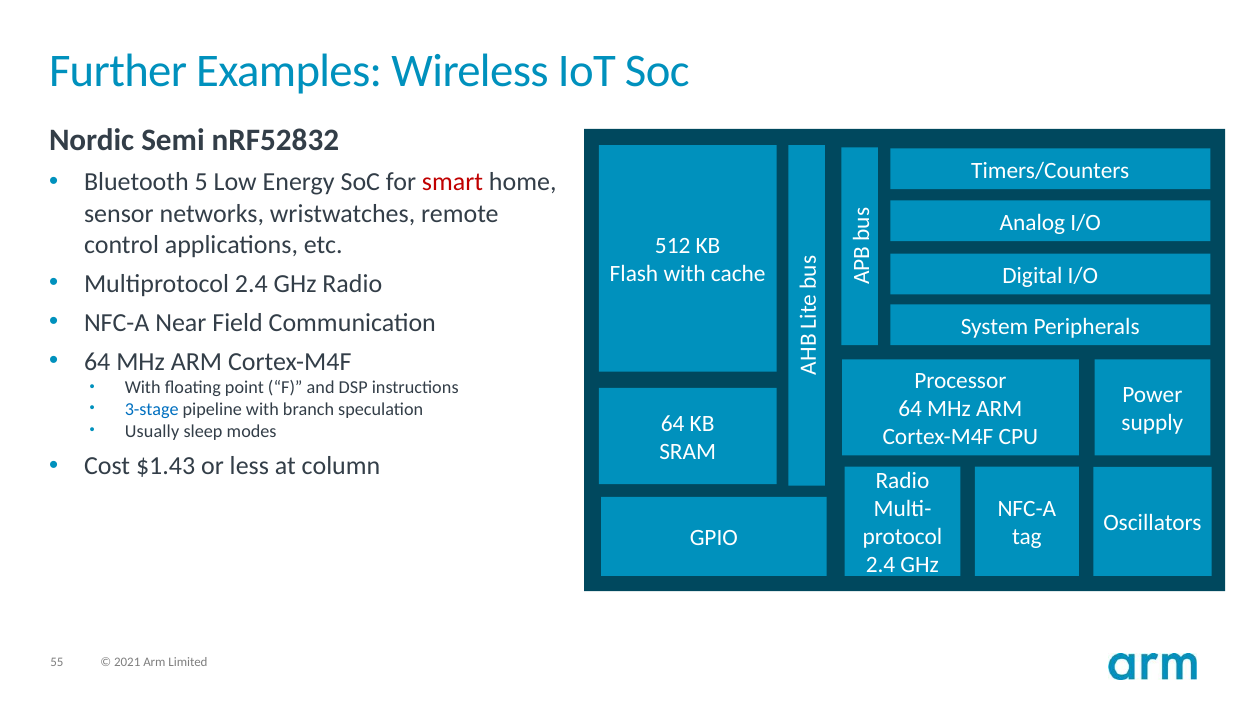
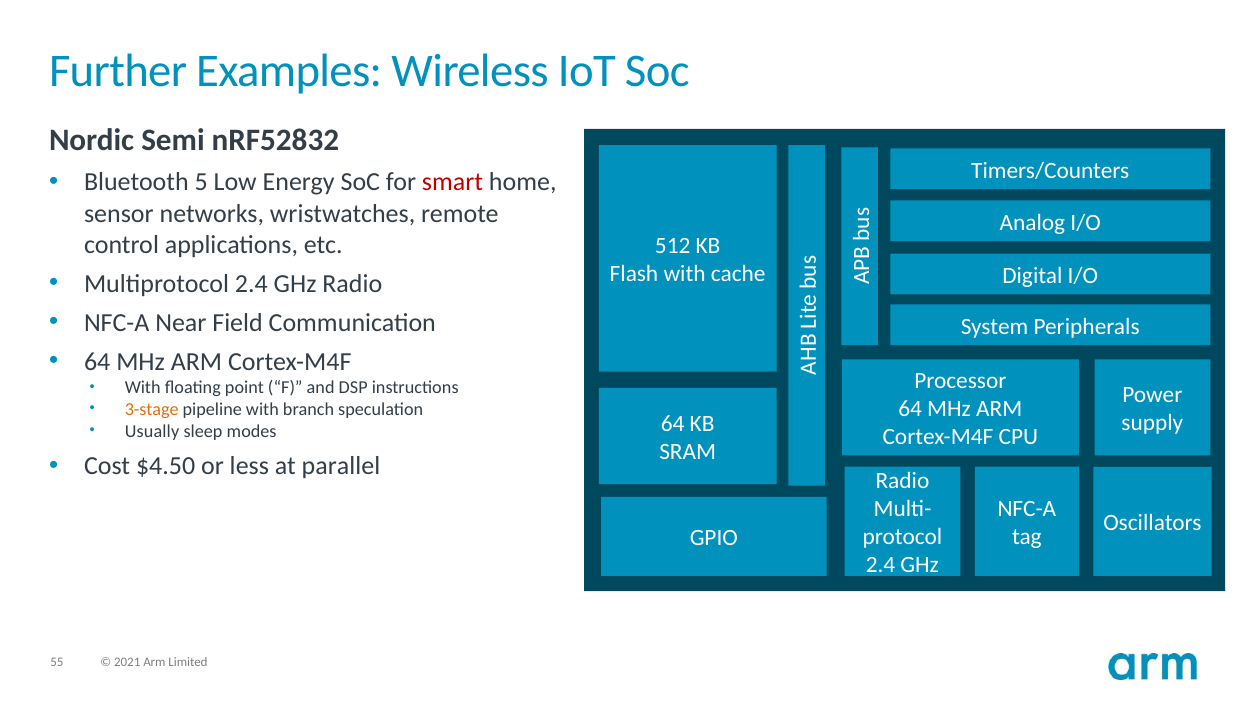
3-stage colour: blue -> orange
$1.43: $1.43 -> $4.50
column: column -> parallel
